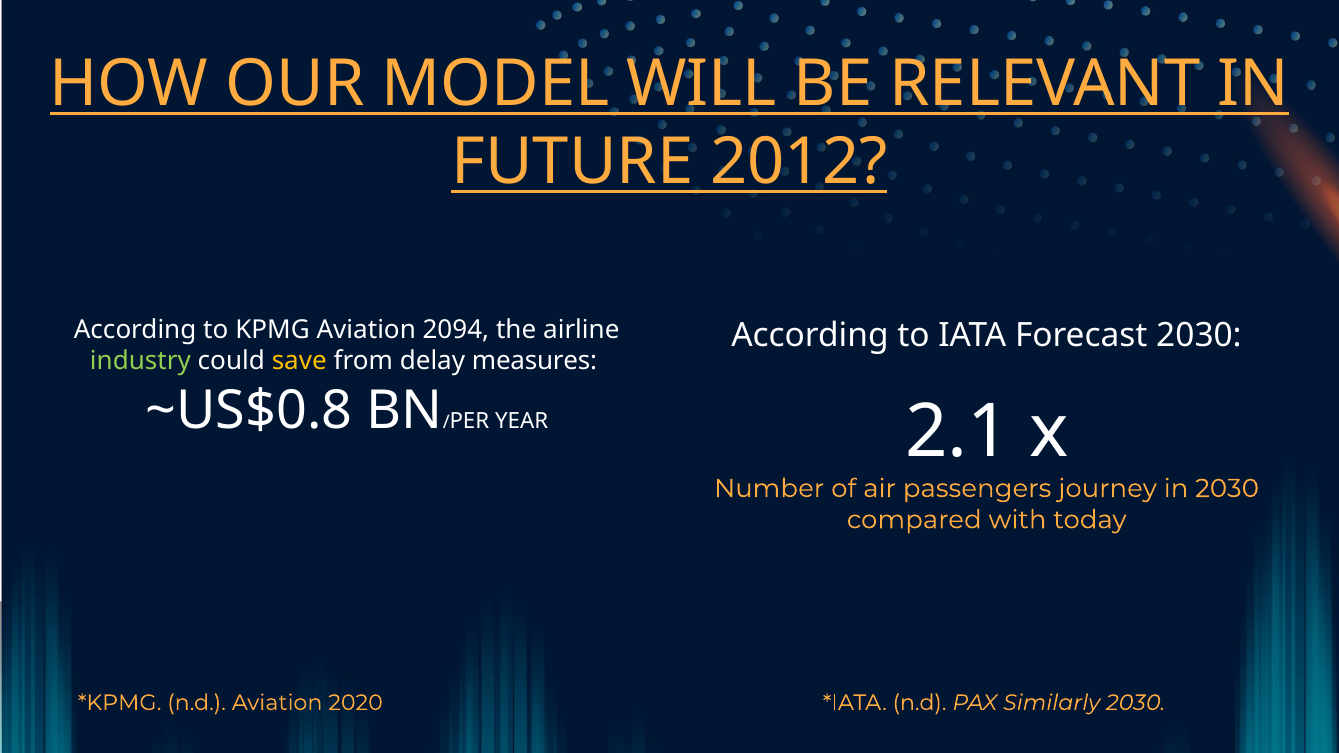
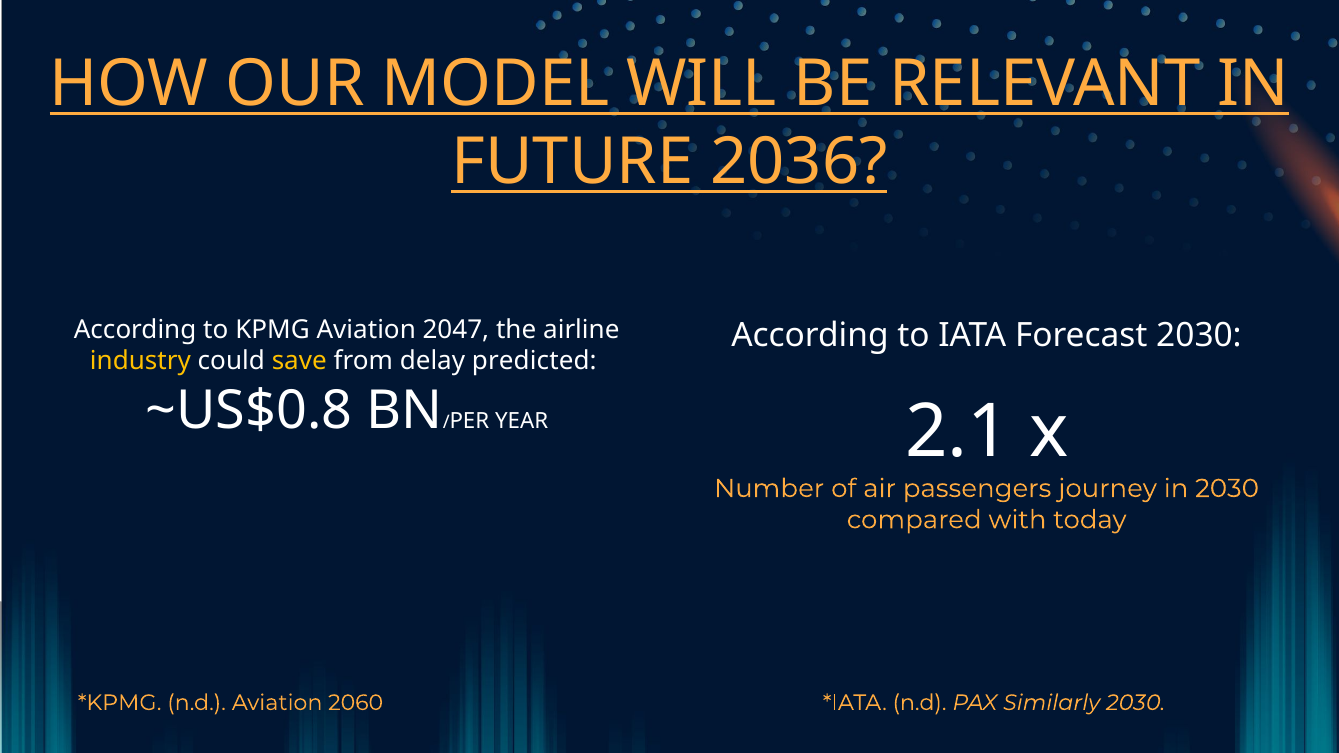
2012: 2012 -> 2036
2094: 2094 -> 2047
industry colour: light green -> yellow
measures: measures -> predicted
2020: 2020 -> 2060
